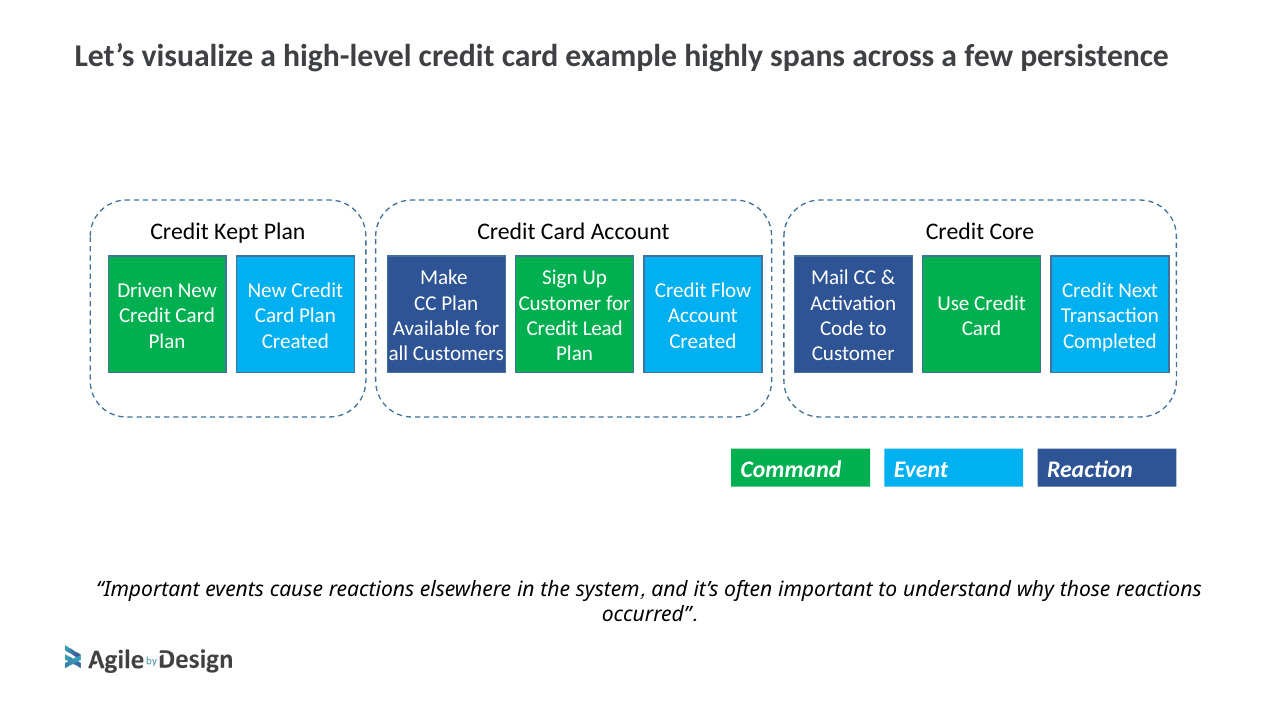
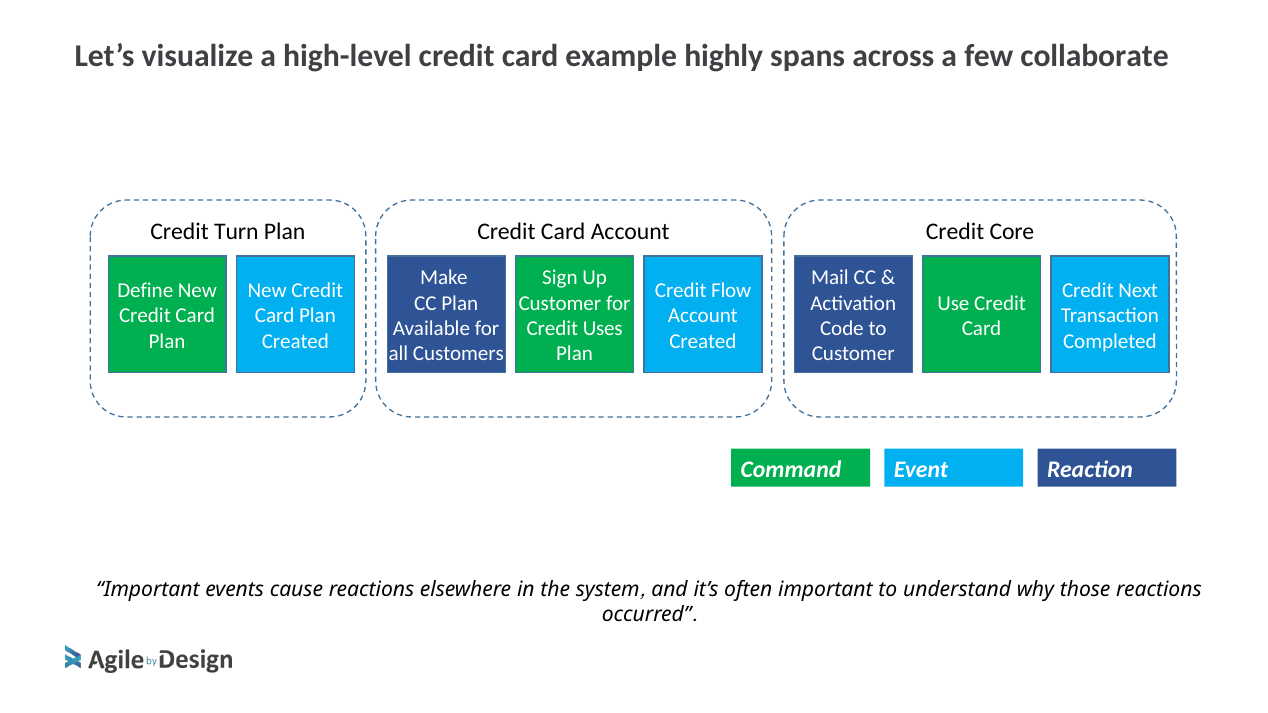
persistence: persistence -> collaborate
Kept: Kept -> Turn
Driven: Driven -> Define
Lead: Lead -> Uses
